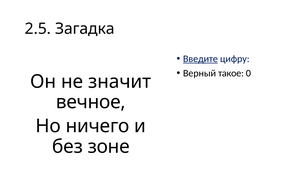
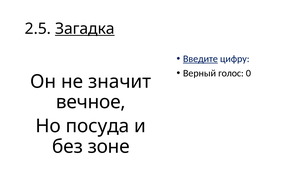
Загадка underline: none -> present
такое: такое -> голос
ничего: ничего -> посуда
